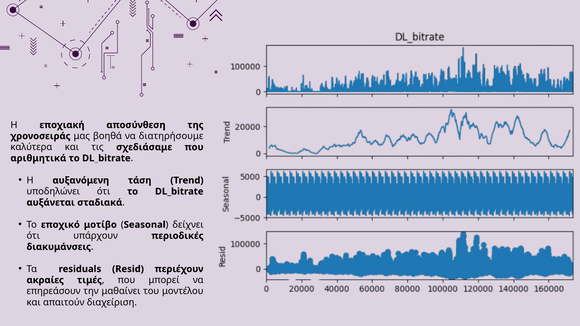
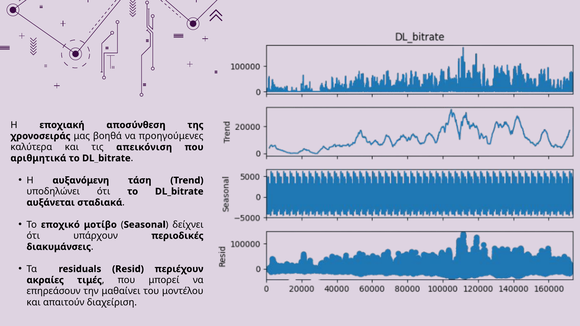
διατηρήσουμε: διατηρήσουμε -> προηγούμενες
σχεδιάσαμε: σχεδιάσαμε -> απεικόνιση
